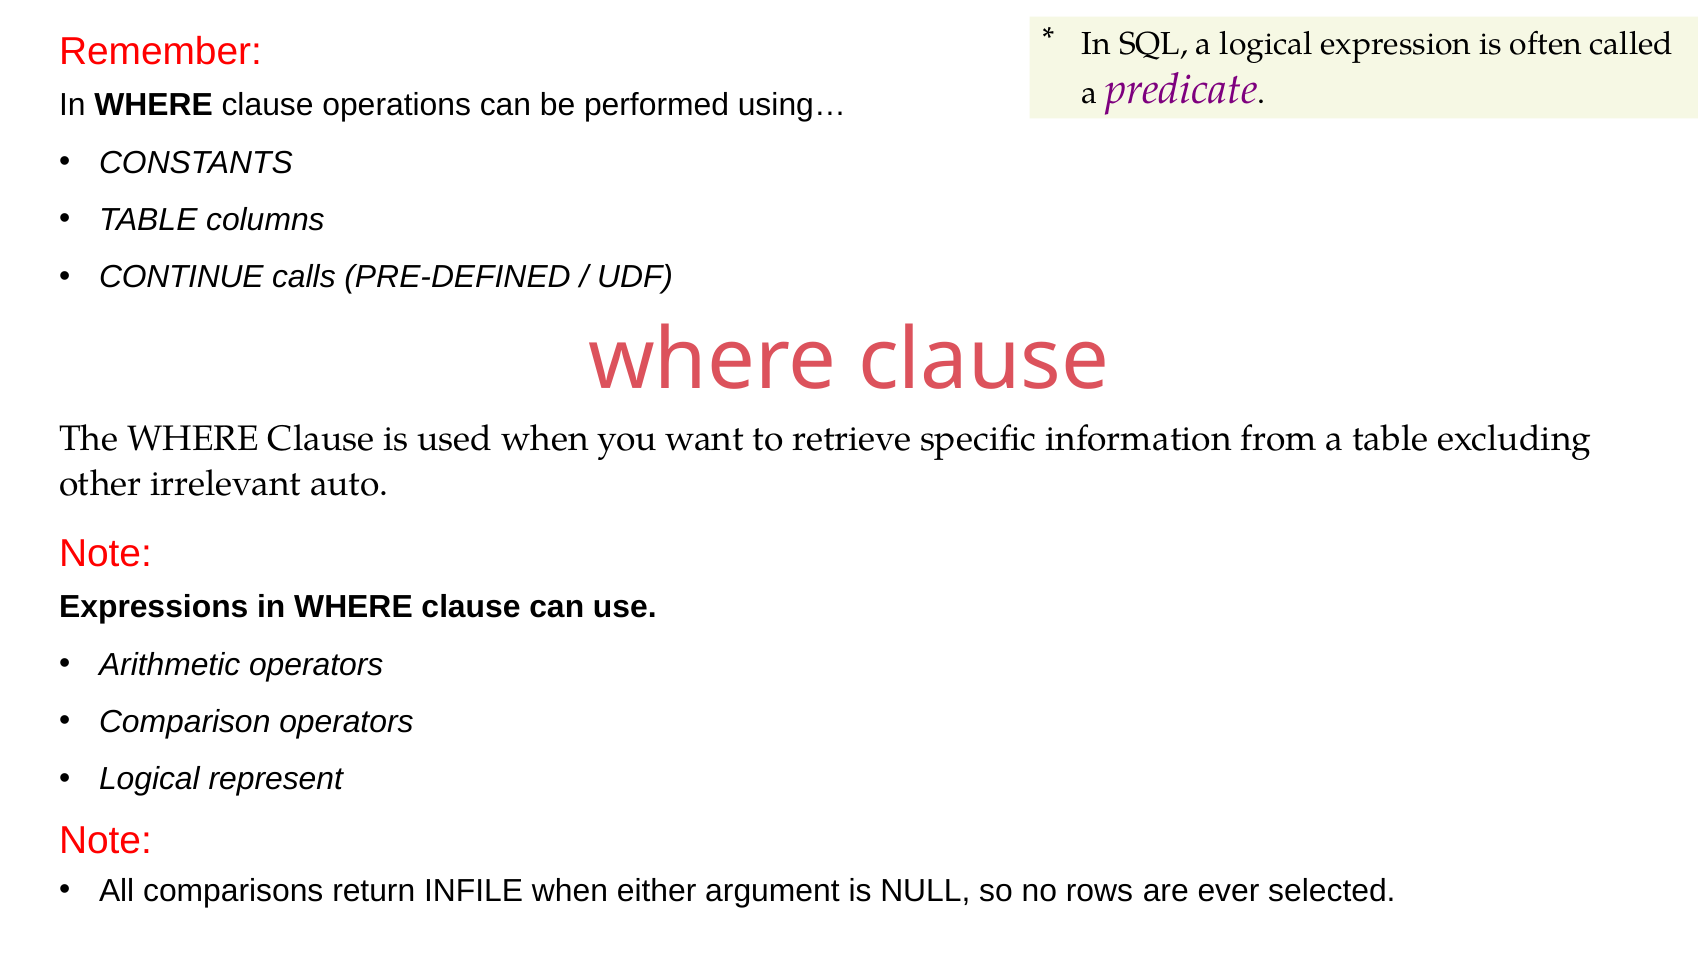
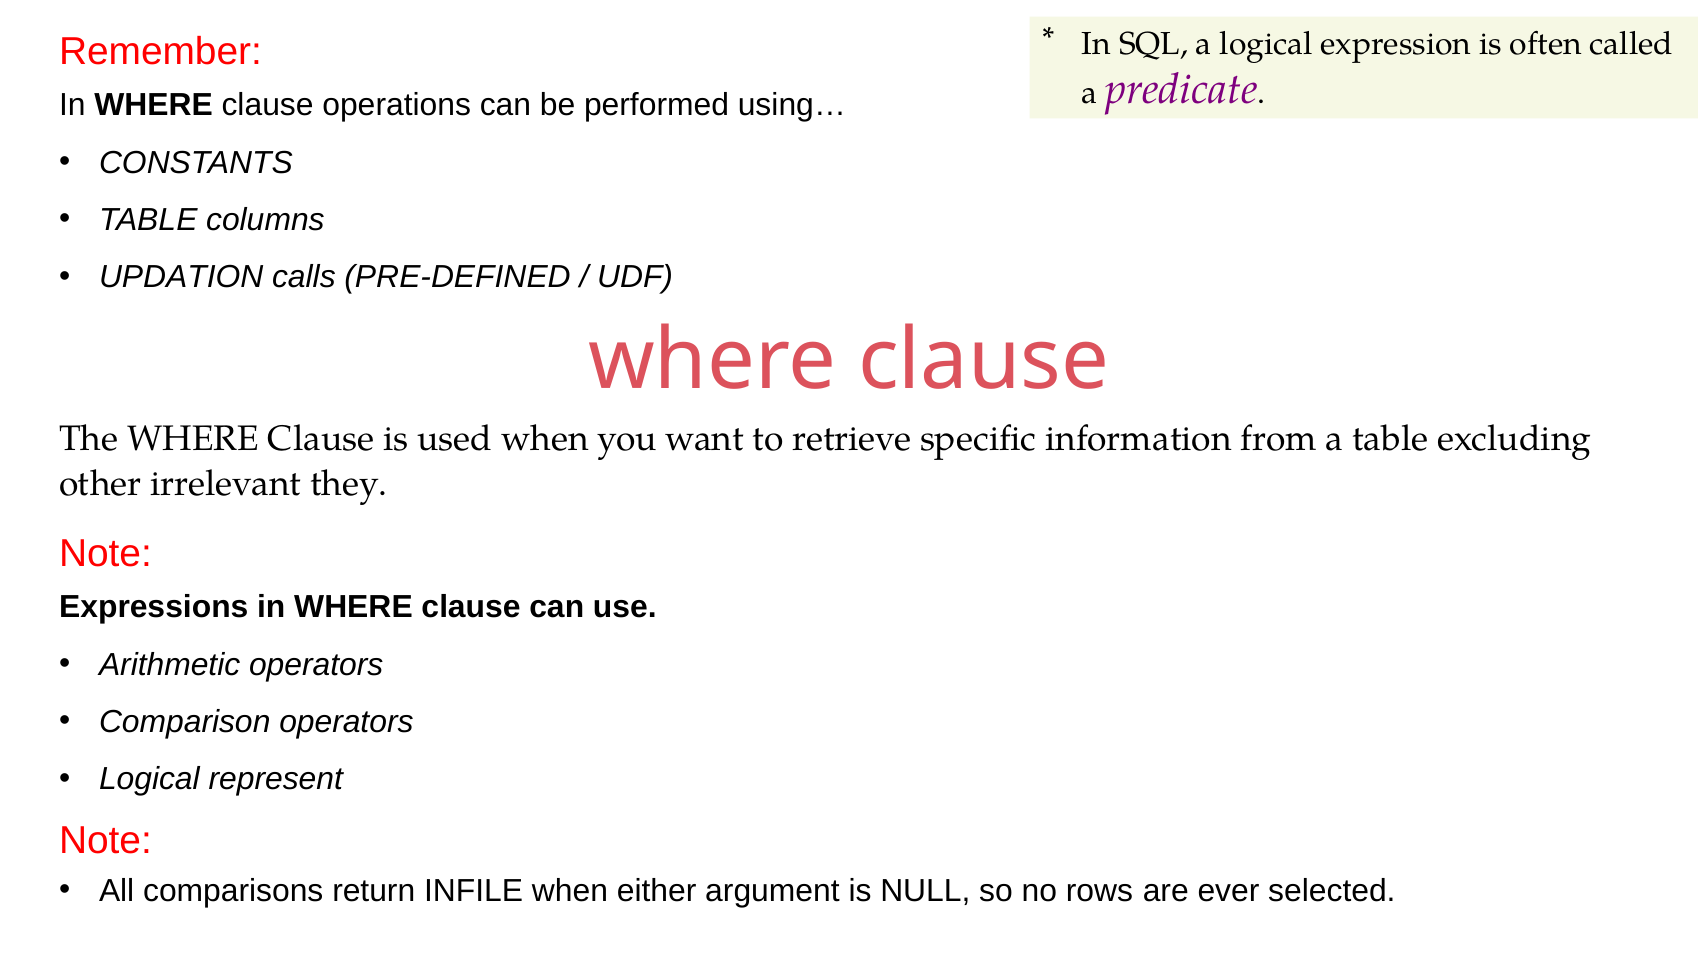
CONTINUE: CONTINUE -> UPDATION
auto: auto -> they
